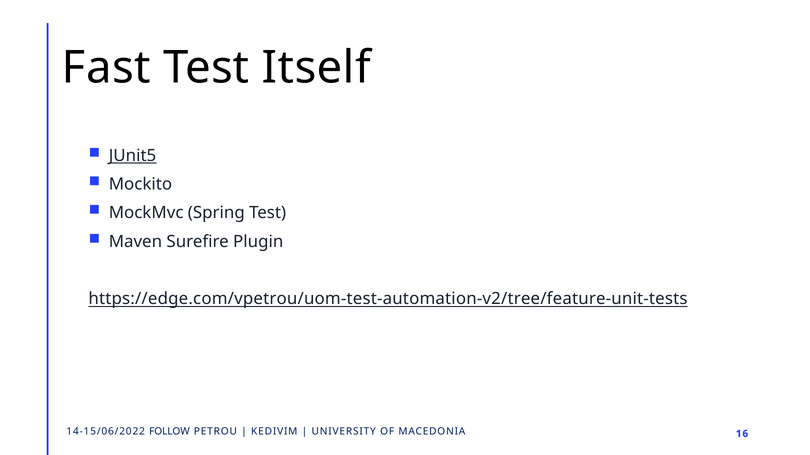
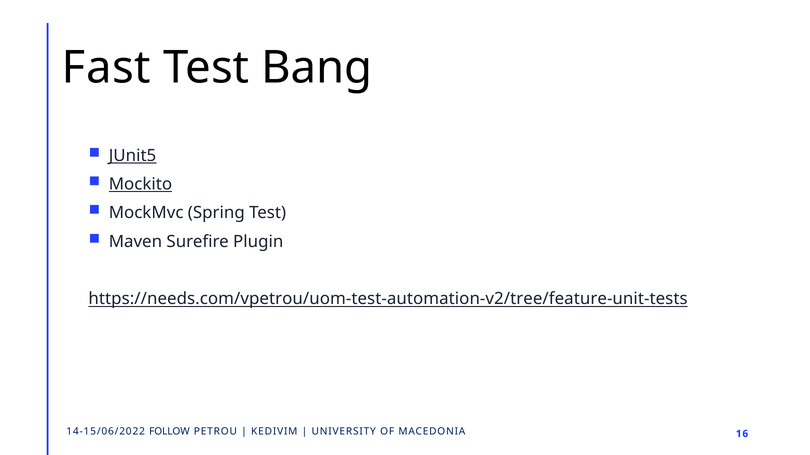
Itself: Itself -> Bang
Mockito underline: none -> present
https://edge.com/vpetrou/uom-test-automation-v2/tree/feature-unit-tests: https://edge.com/vpetrou/uom-test-automation-v2/tree/feature-unit-tests -> https://needs.com/vpetrou/uom-test-automation-v2/tree/feature-unit-tests
